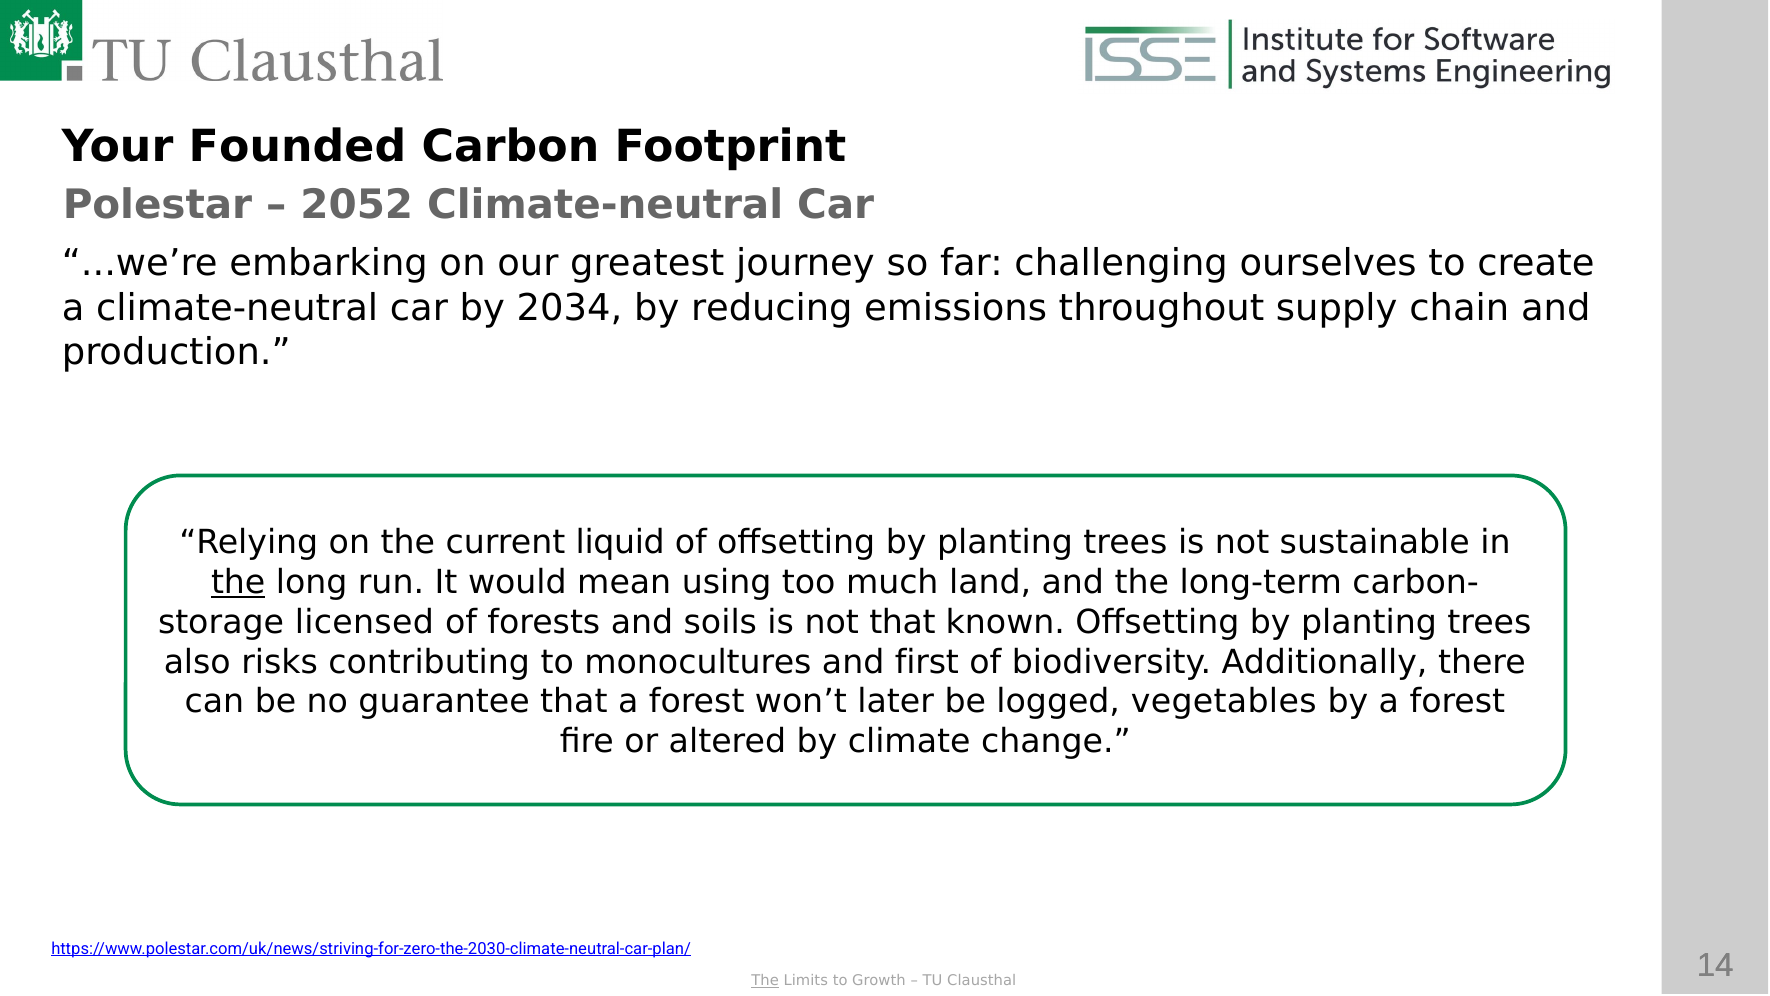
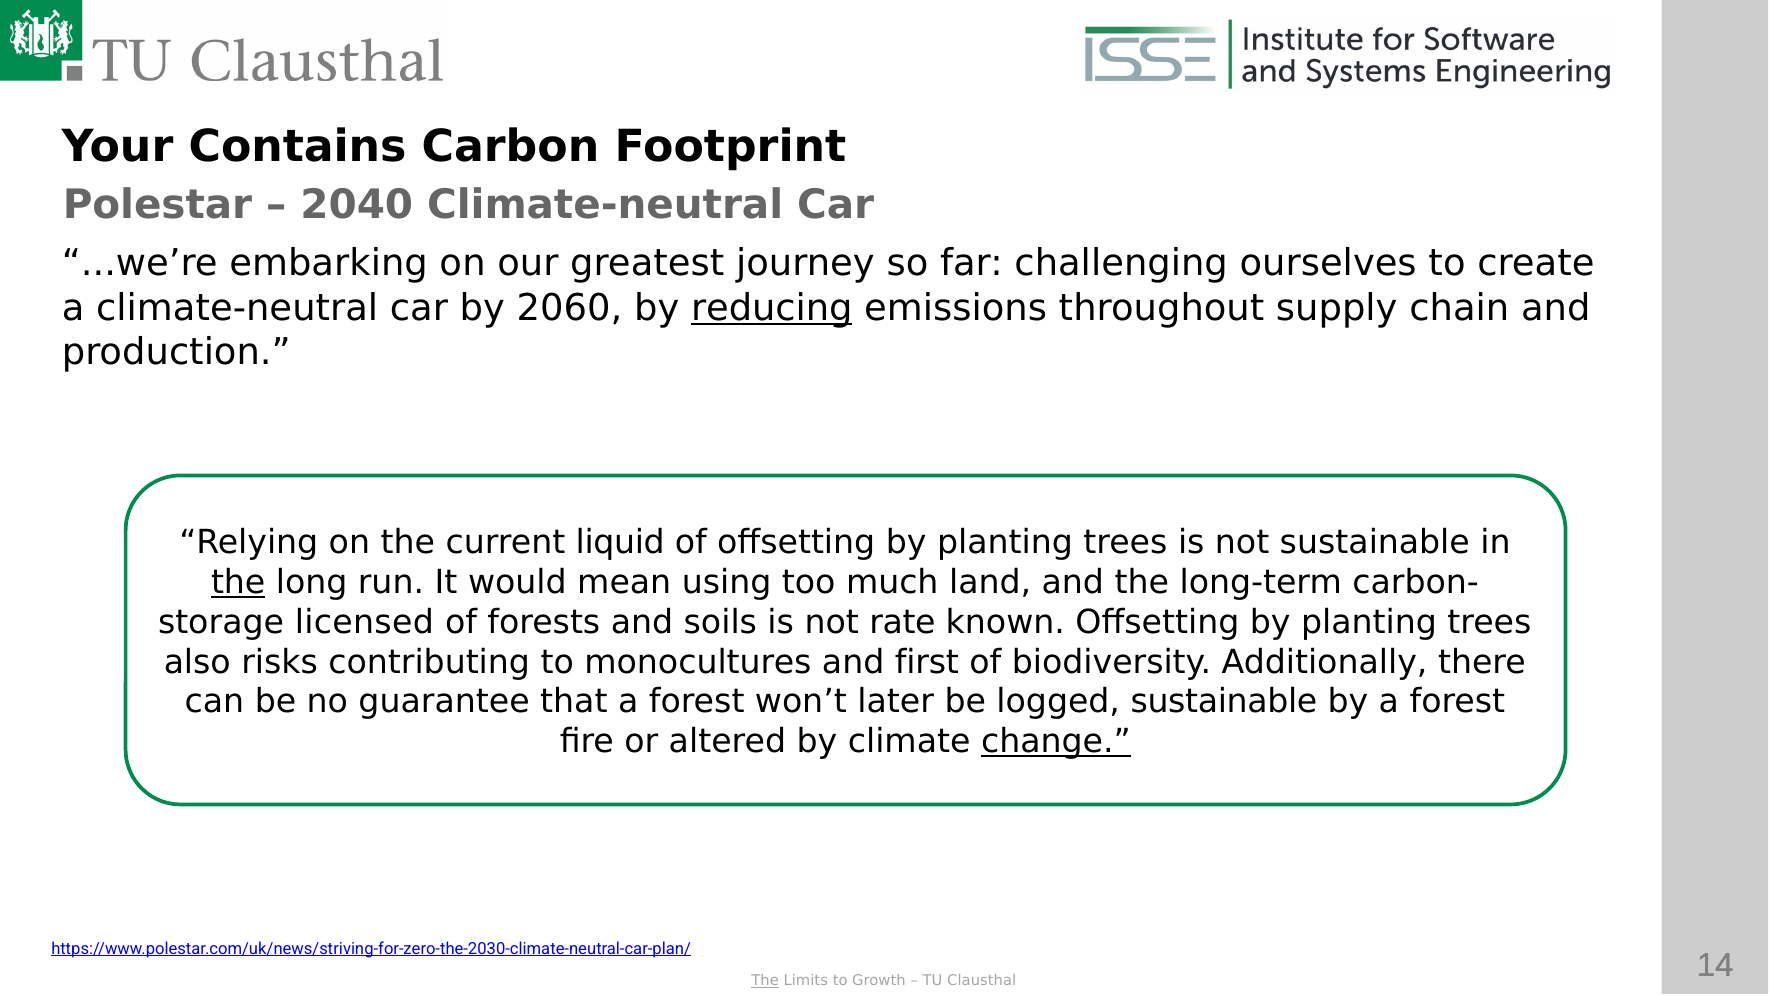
Founded: Founded -> Contains
2052: 2052 -> 2040
2034: 2034 -> 2060
reducing underline: none -> present
not that: that -> rate
logged vegetables: vegetables -> sustainable
change underline: none -> present
